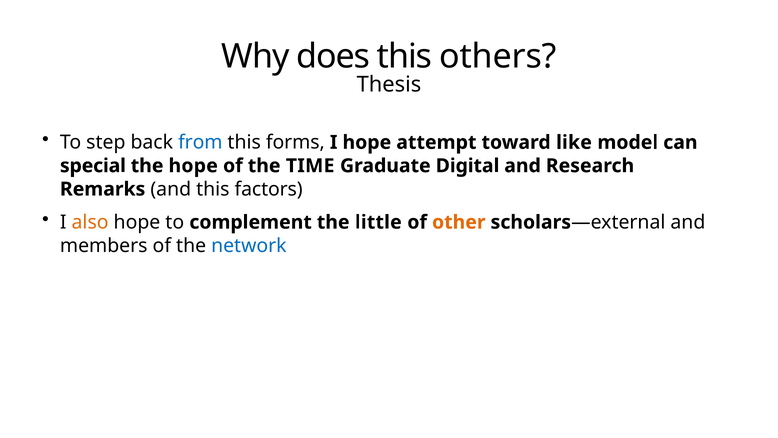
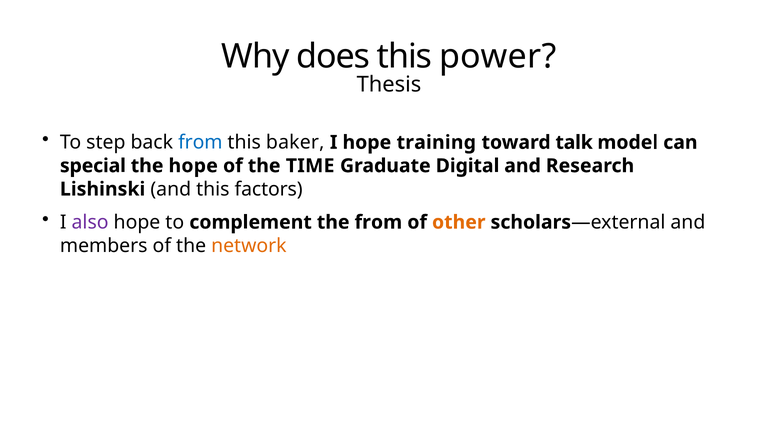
others: others -> power
forms: forms -> baker
attempt: attempt -> training
like: like -> talk
Remarks: Remarks -> Lishinski
also colour: orange -> purple
the little: little -> from
network colour: blue -> orange
